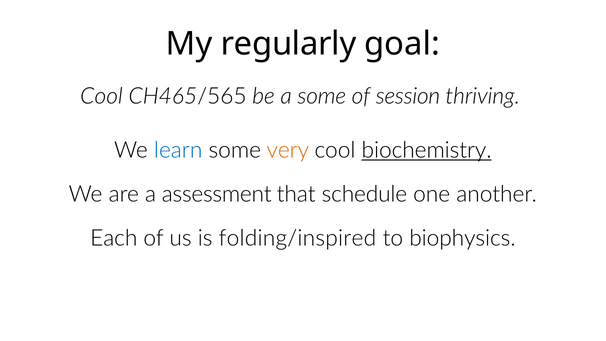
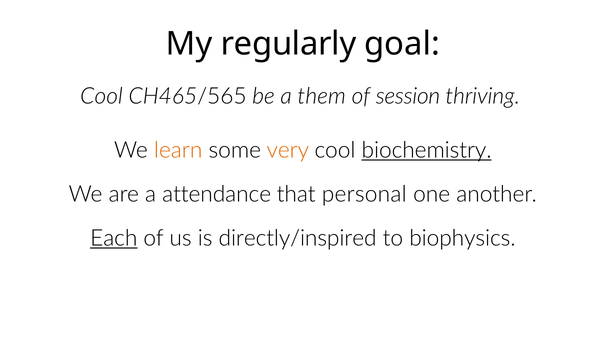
a some: some -> them
learn colour: blue -> orange
assessment: assessment -> attendance
schedule: schedule -> personal
Each underline: none -> present
folding/inspired: folding/inspired -> directly/inspired
